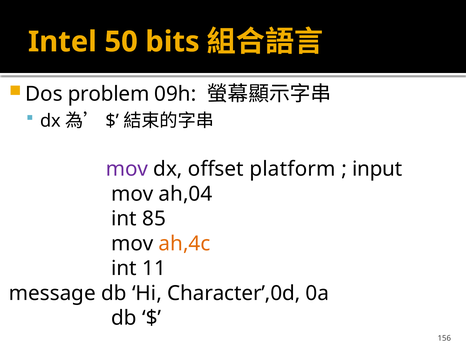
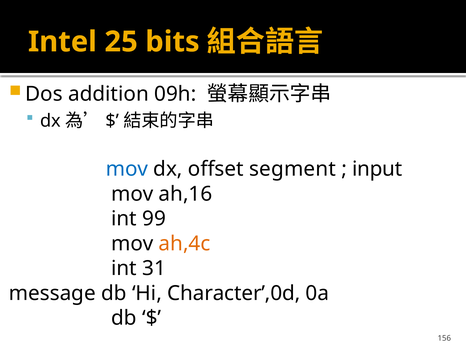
50: 50 -> 25
problem: problem -> addition
mov at (127, 169) colour: purple -> blue
platform: platform -> segment
ah,04: ah,04 -> ah,16
85: 85 -> 99
11: 11 -> 31
